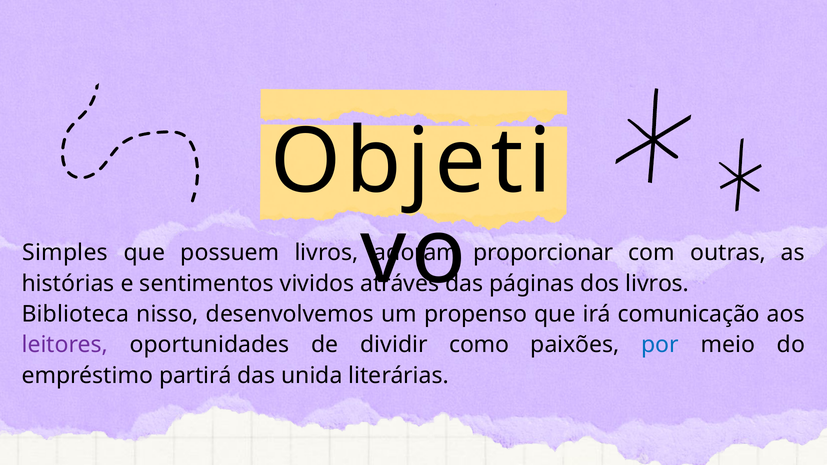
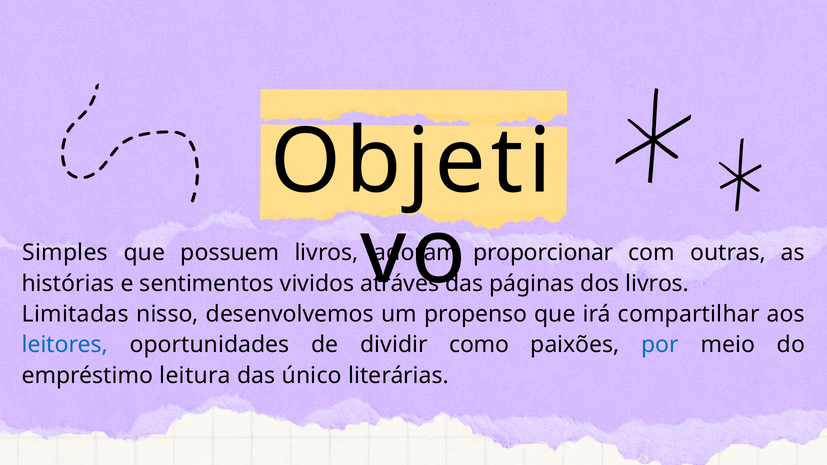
Biblioteca: Biblioteca -> Limitadas
comunicação: comunicação -> compartilhar
leitores colour: purple -> blue
partirá: partirá -> leitura
unida: unida -> único
